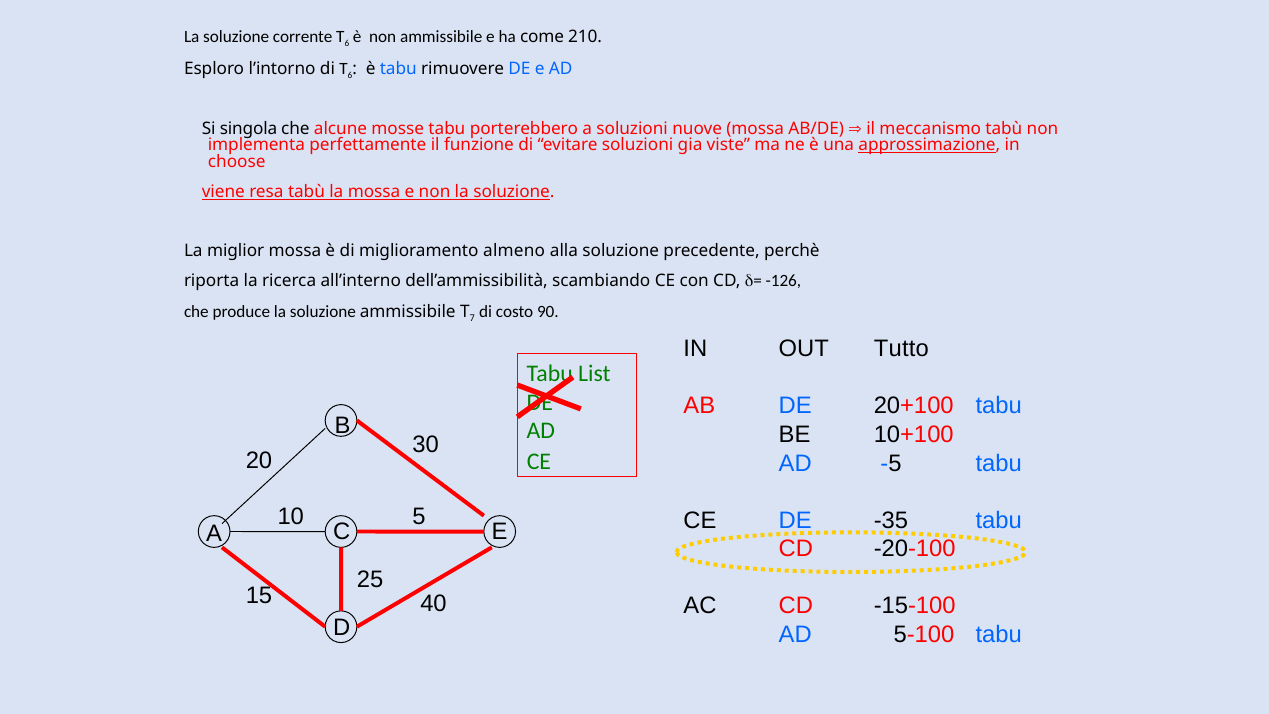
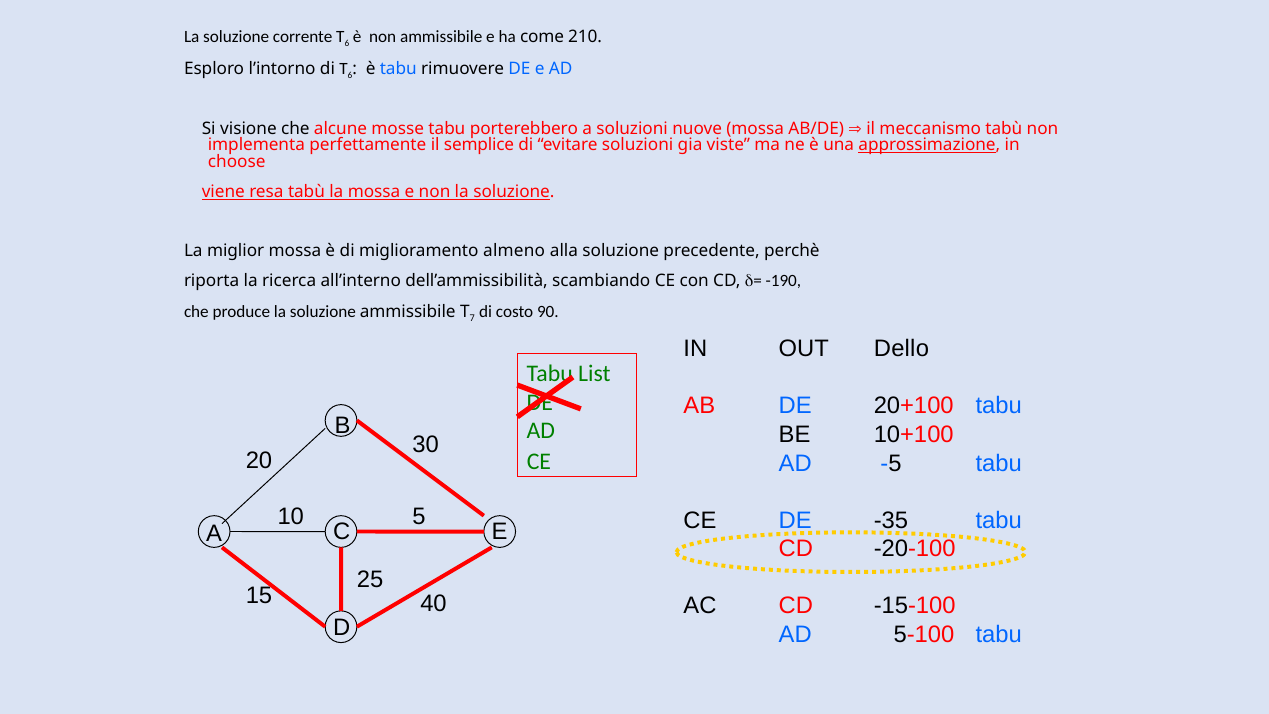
singola: singola -> visione
funzione: funzione -> semplice
-126: -126 -> -190
Tutto: Tutto -> Dello
